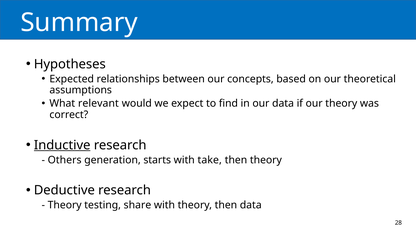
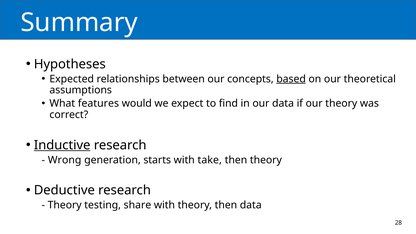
based underline: none -> present
relevant: relevant -> features
Others: Others -> Wrong
